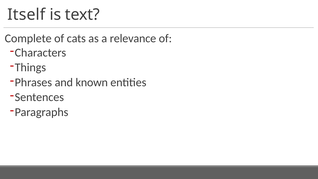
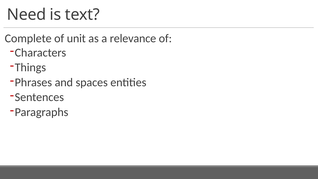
Itself: Itself -> Need
cats: cats -> unit
known: known -> spaces
